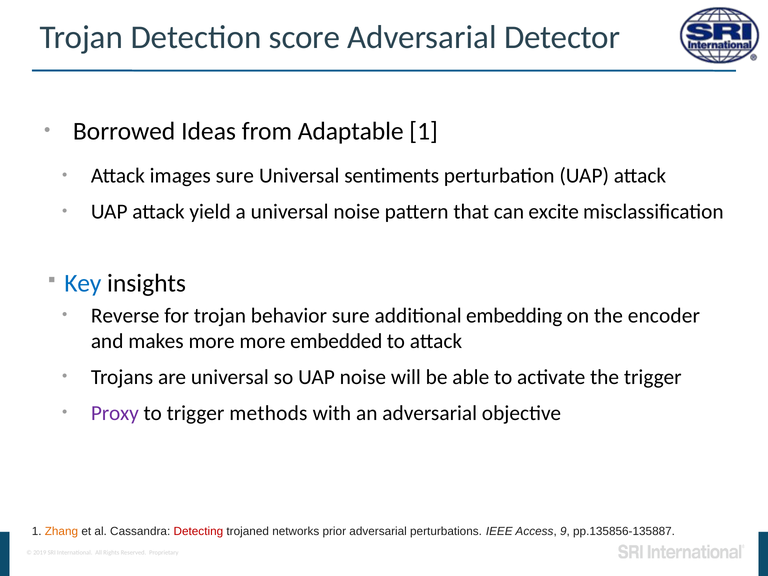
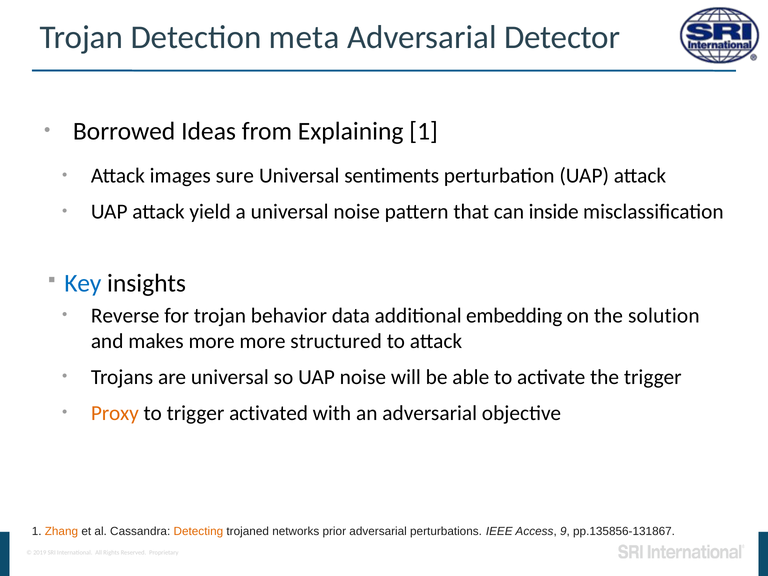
score: score -> meta
Adaptable: Adaptable -> Explaining
excite: excite -> inside
behavior sure: sure -> data
encoder: encoder -> solution
embedded: embedded -> structured
Proxy colour: purple -> orange
methods: methods -> activated
Detecting colour: red -> orange
pp.135856-135887: pp.135856-135887 -> pp.135856-131867
